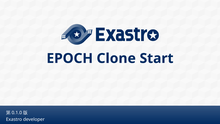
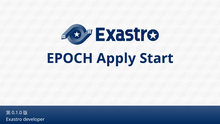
Clone: Clone -> Apply
